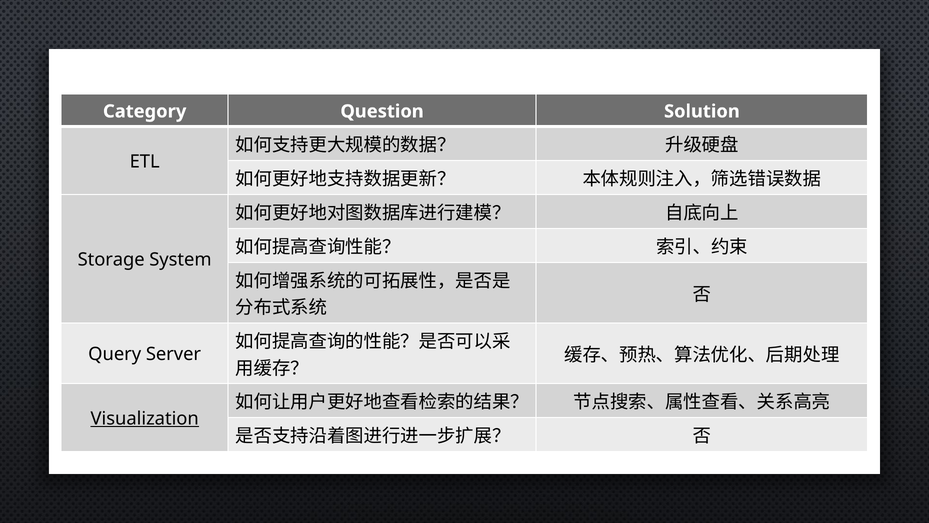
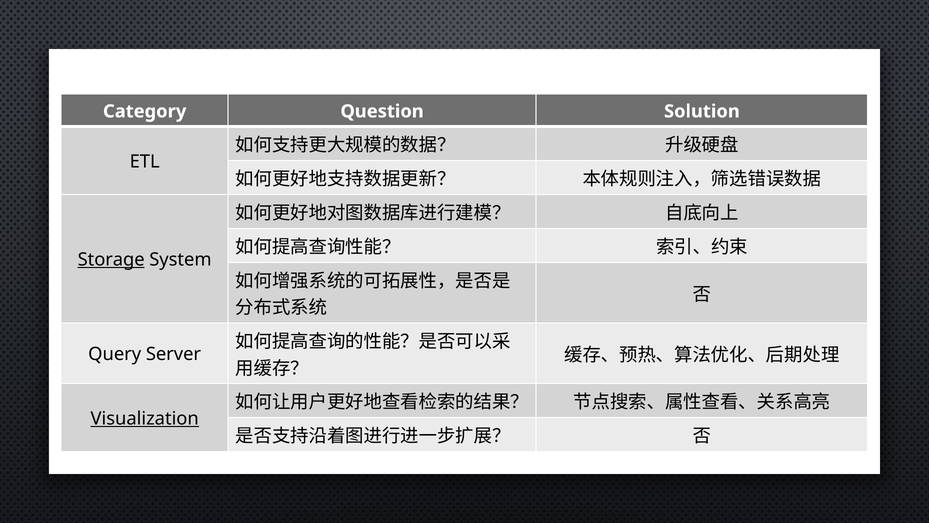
Storage underline: none -> present
